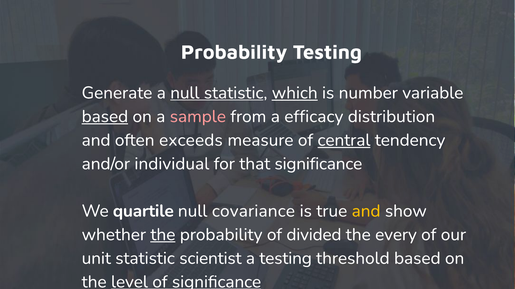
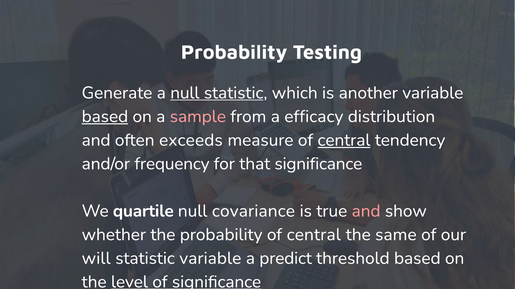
which underline: present -> none
number: number -> another
individual: individual -> frequency
and at (366, 211) colour: yellow -> pink
the at (163, 235) underline: present -> none
probability of divided: divided -> central
every: every -> same
unit: unit -> will
statistic scientist: scientist -> variable
a testing: testing -> predict
